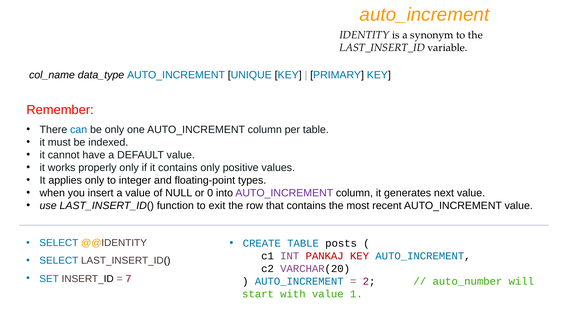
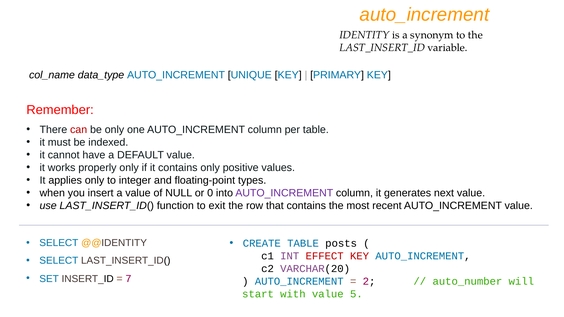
can colour: blue -> red
PANKAJ: PANKAJ -> EFFECT
1: 1 -> 5
